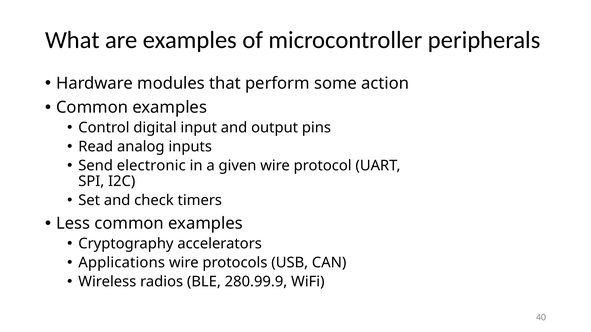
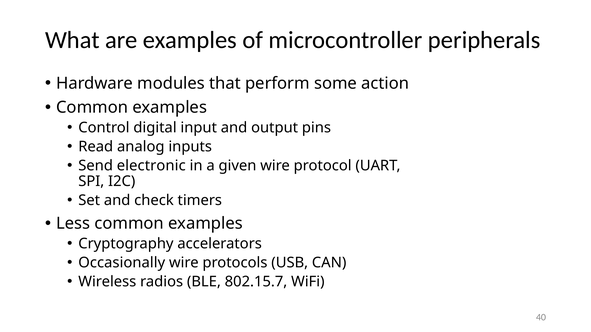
Applications: Applications -> Occasionally
280.99.9: 280.99.9 -> 802.15.7
